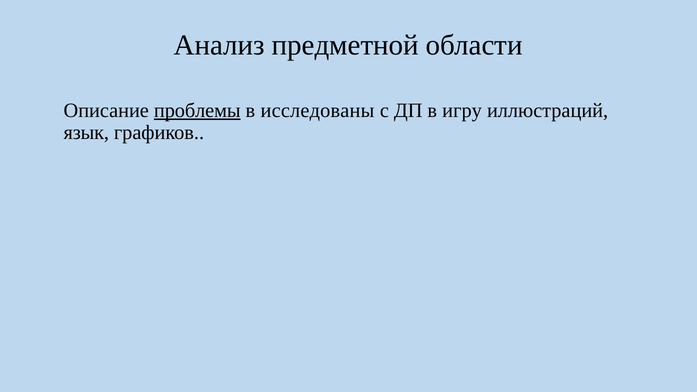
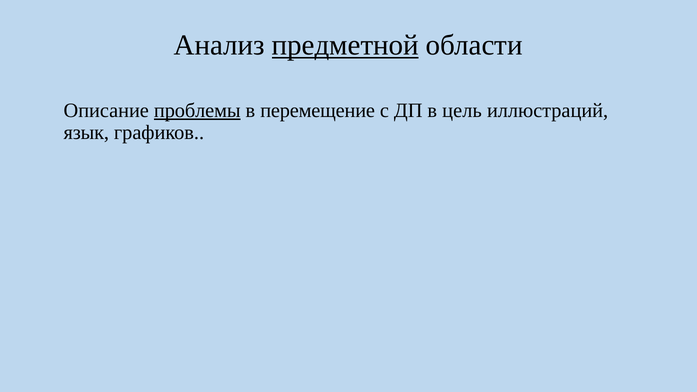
предметной underline: none -> present
исследованы: исследованы -> перемещение
игру: игру -> цель
